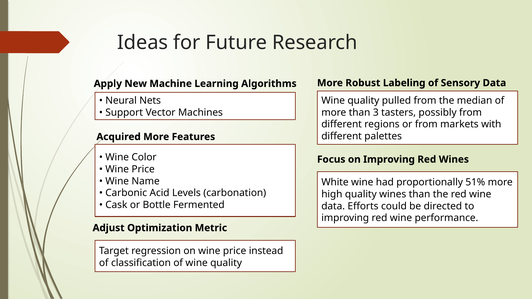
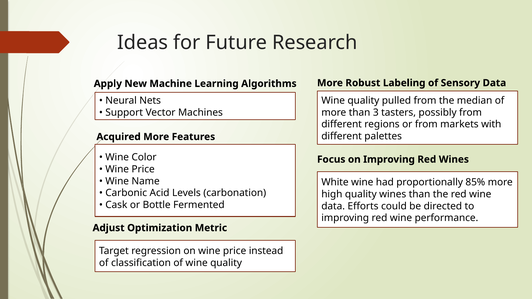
51%: 51% -> 85%
